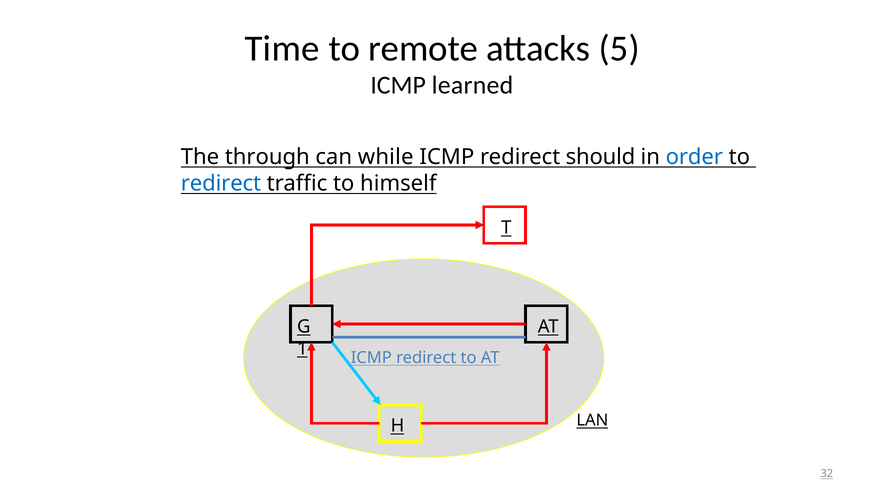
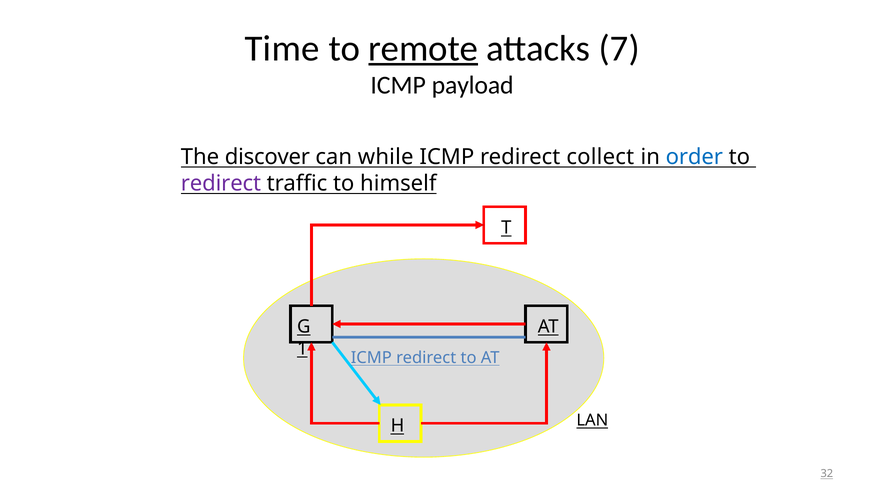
remote underline: none -> present
5: 5 -> 7
learned: learned -> payload
through: through -> discover
should: should -> collect
redirect at (221, 184) colour: blue -> purple
